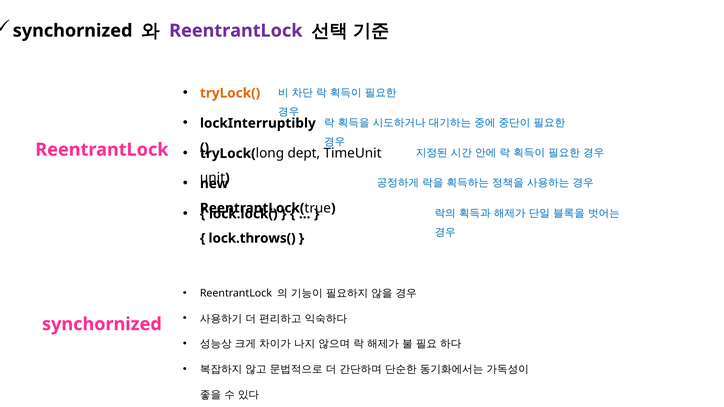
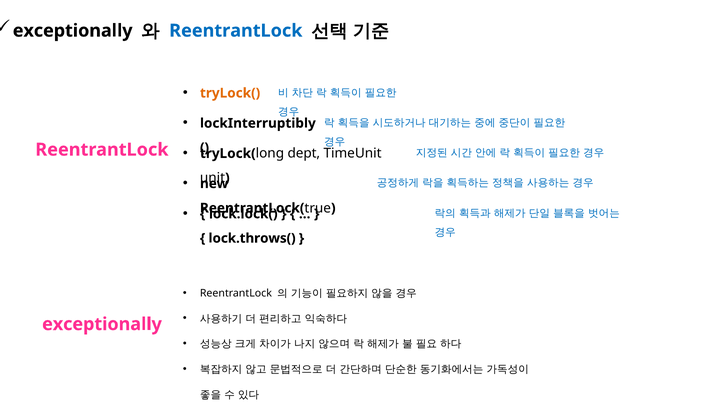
synchornized at (73, 31): synchornized -> exceptionally
ReentrantLock at (236, 31) colour: purple -> blue
synchornized at (102, 324): synchornized -> exceptionally
